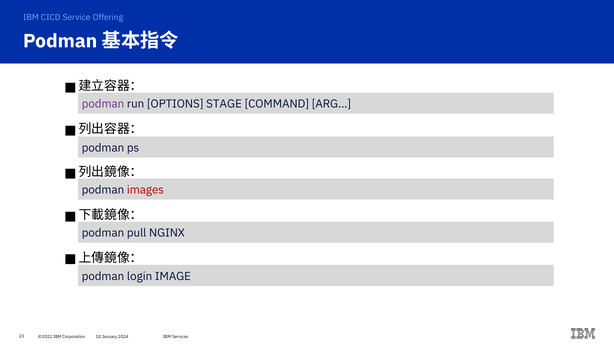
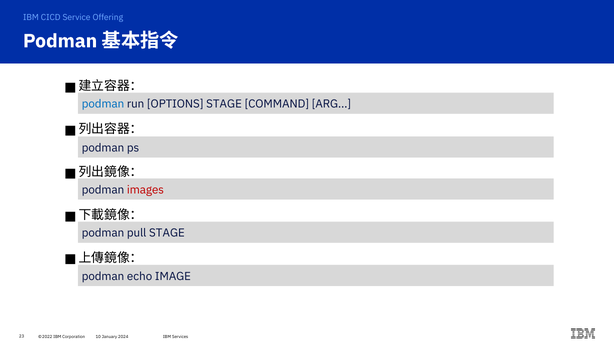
podman at (103, 104) colour: purple -> blue
pull NGINX: NGINX -> STAGE
login: login -> echo
